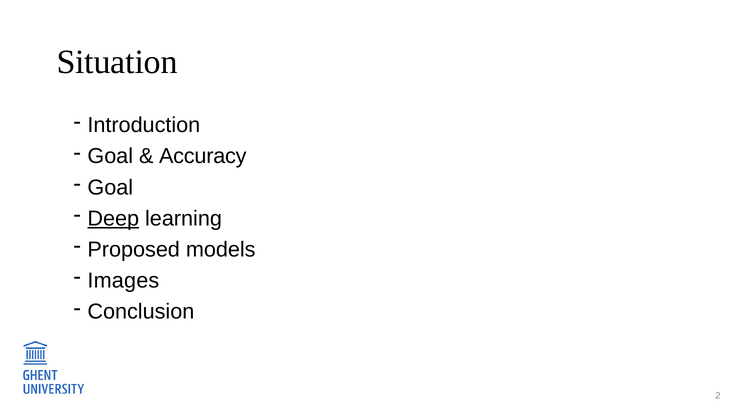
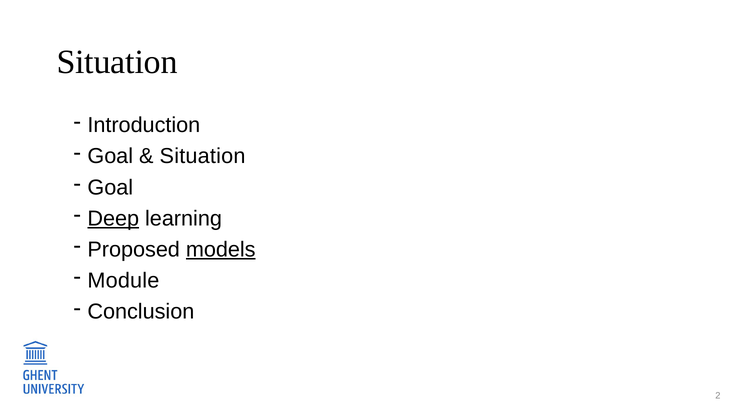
Accuracy at (203, 156): Accuracy -> Situation
models underline: none -> present
Images: Images -> Module
